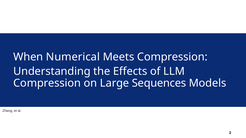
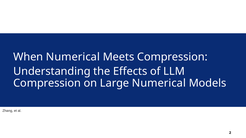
Large Sequences: Sequences -> Numerical
